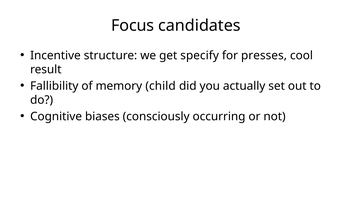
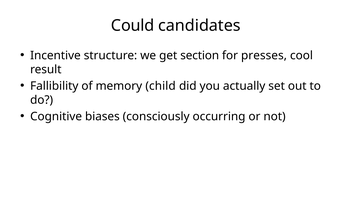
Focus: Focus -> Could
specify: specify -> section
